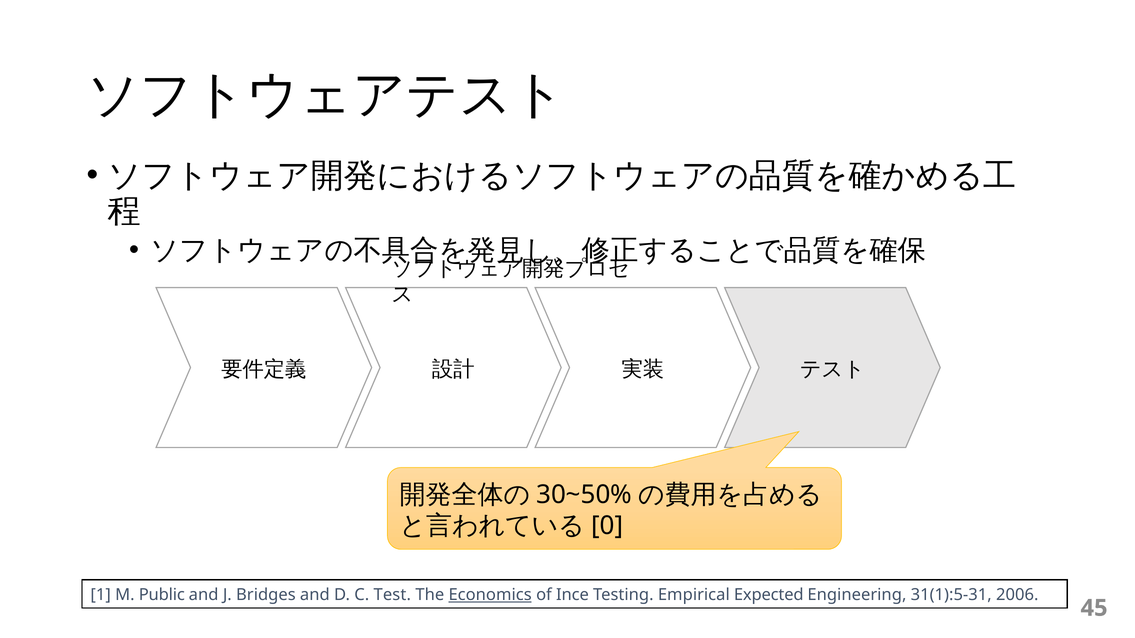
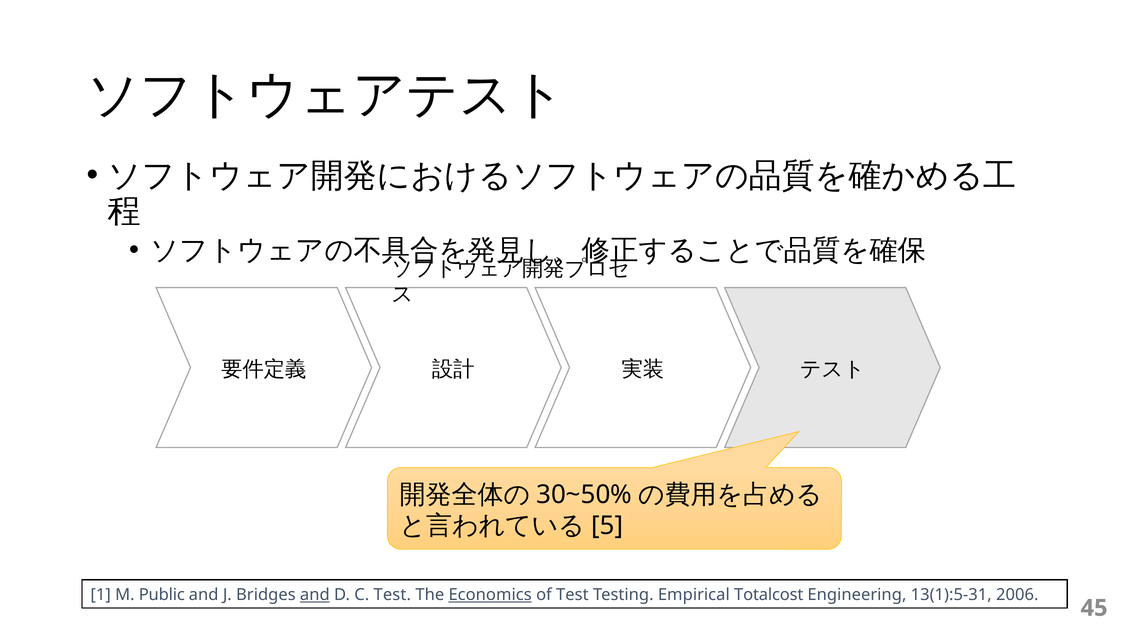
0: 0 -> 5
and at (315, 595) underline: none -> present
of Ince: Ince -> Test
Expected: Expected -> Totalcost
31(1):5-31: 31(1):5-31 -> 13(1):5-31
